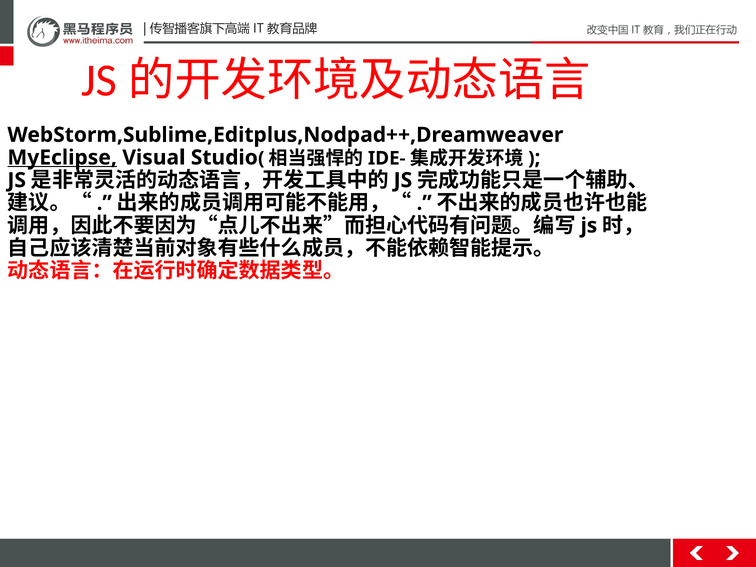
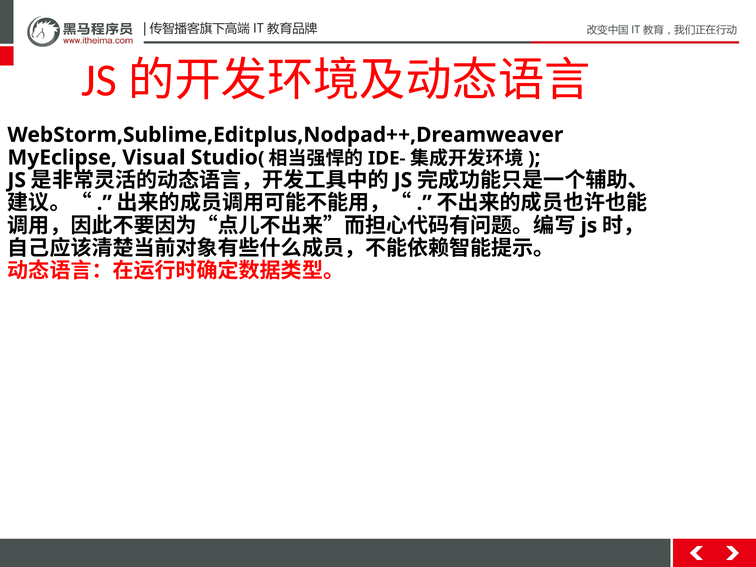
MyEclipse underline: present -> none
